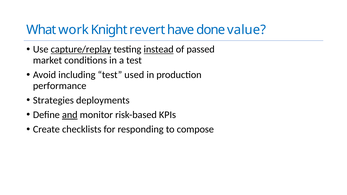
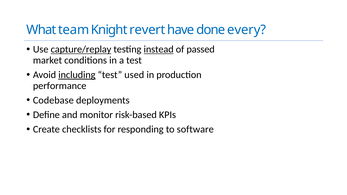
work: work -> team
value: value -> every
including underline: none -> present
Strategies: Strategies -> Codebase
and underline: present -> none
compose: compose -> software
